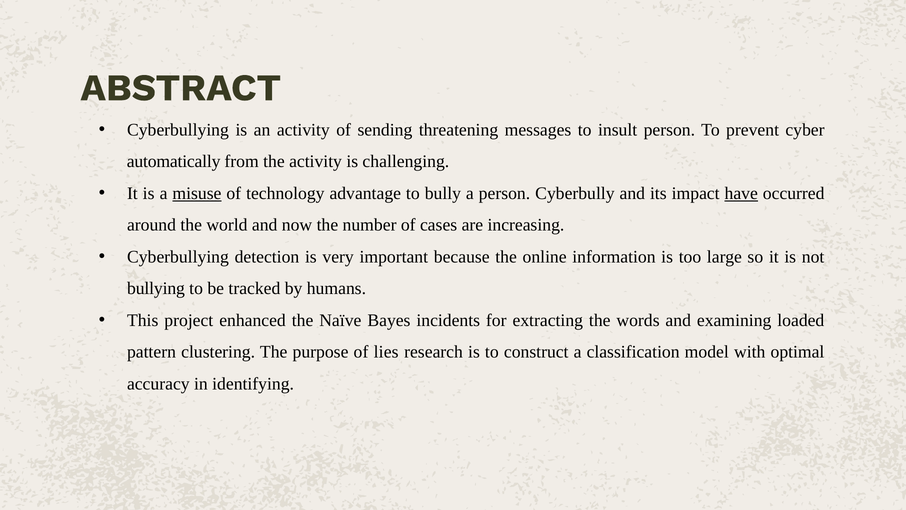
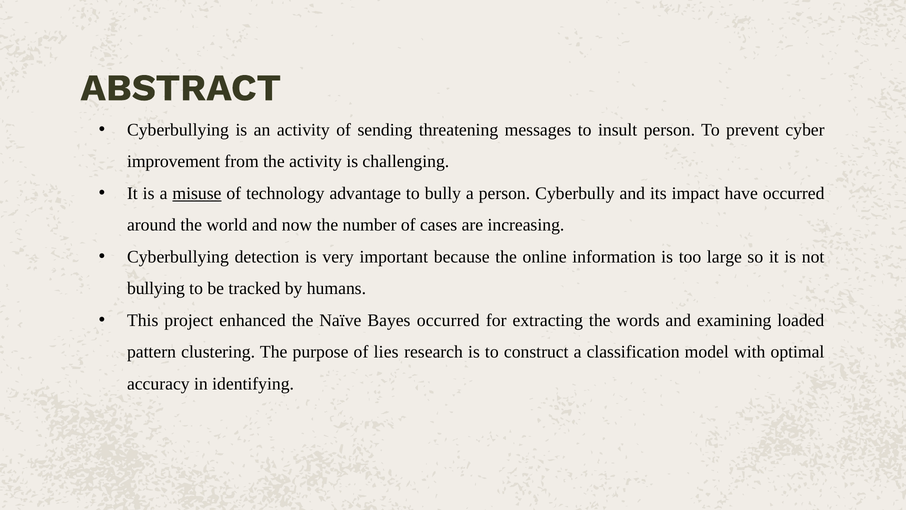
automatically: automatically -> improvement
have underline: present -> none
Bayes incidents: incidents -> occurred
